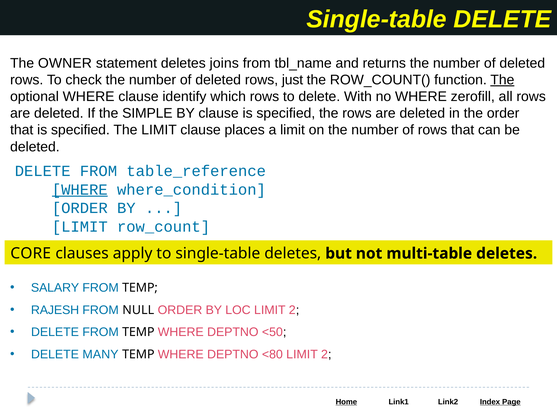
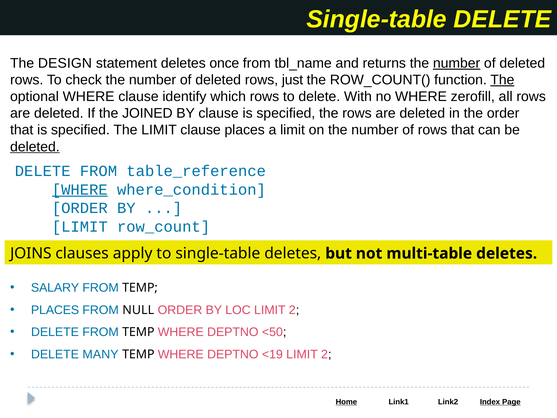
OWNER: OWNER -> DESIGN
joins: joins -> once
number at (457, 63) underline: none -> present
SIMPLE: SIMPLE -> JOINED
deleted at (35, 147) underline: none -> present
CORE: CORE -> JOINS
RAJESH at (55, 310): RAJESH -> PLACES
<80: <80 -> <19
